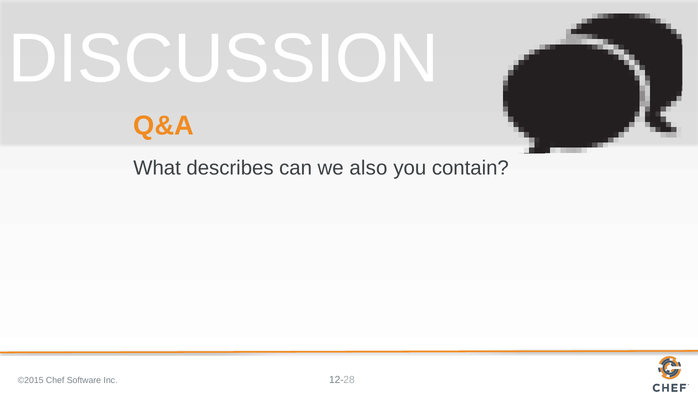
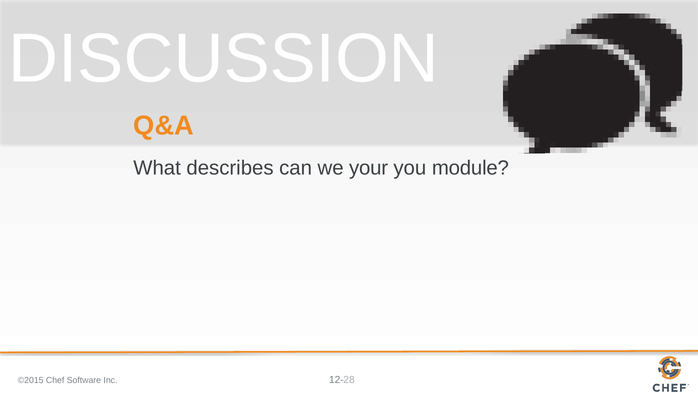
also: also -> your
contain: contain -> module
